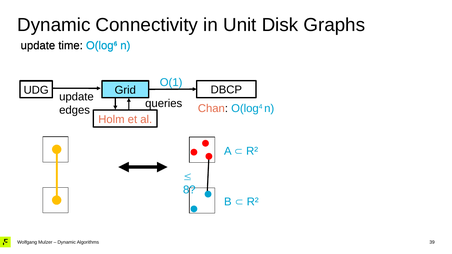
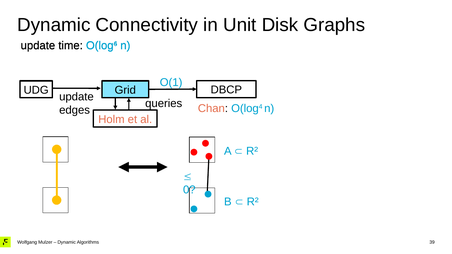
8: 8 -> 0
